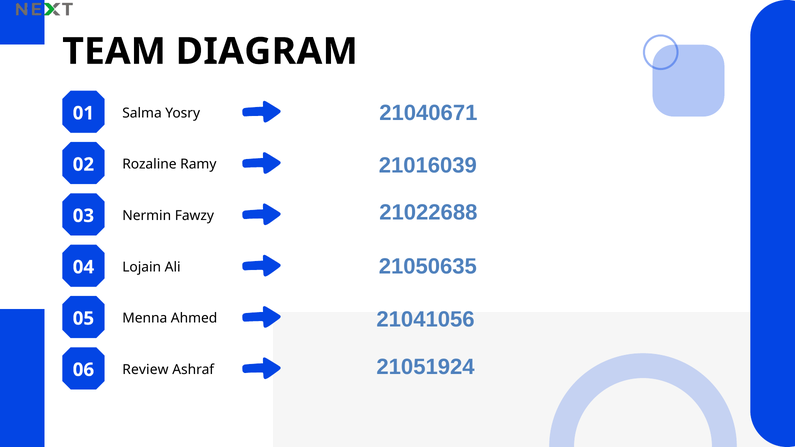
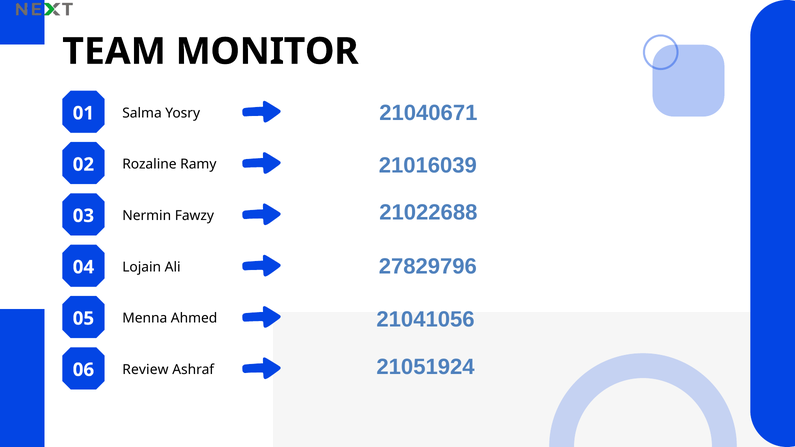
DIAGRAM: DIAGRAM -> MONITOR
21050635: 21050635 -> 27829796
